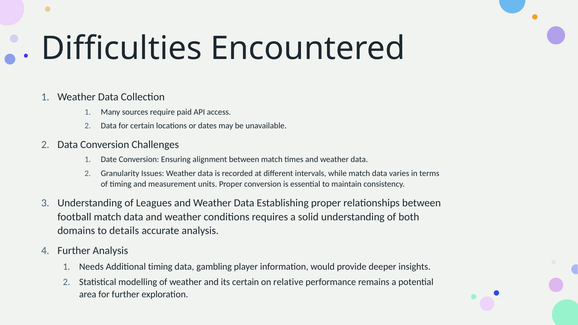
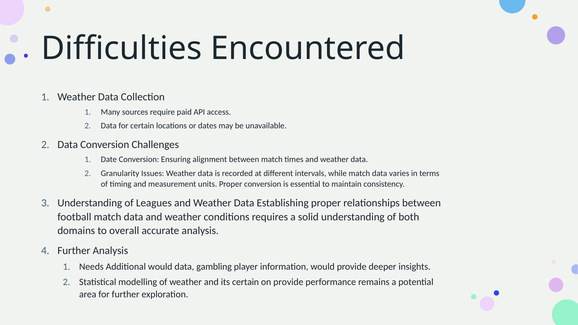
details: details -> overall
Additional timing: timing -> would
on relative: relative -> provide
